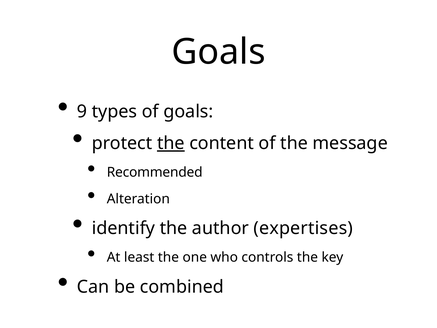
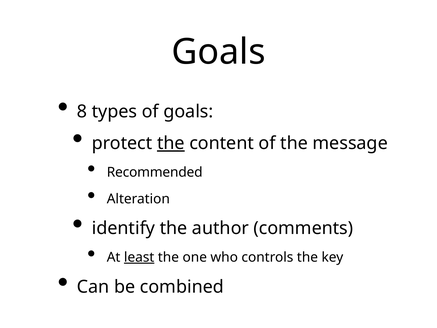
9: 9 -> 8
expertises: expertises -> comments
least underline: none -> present
